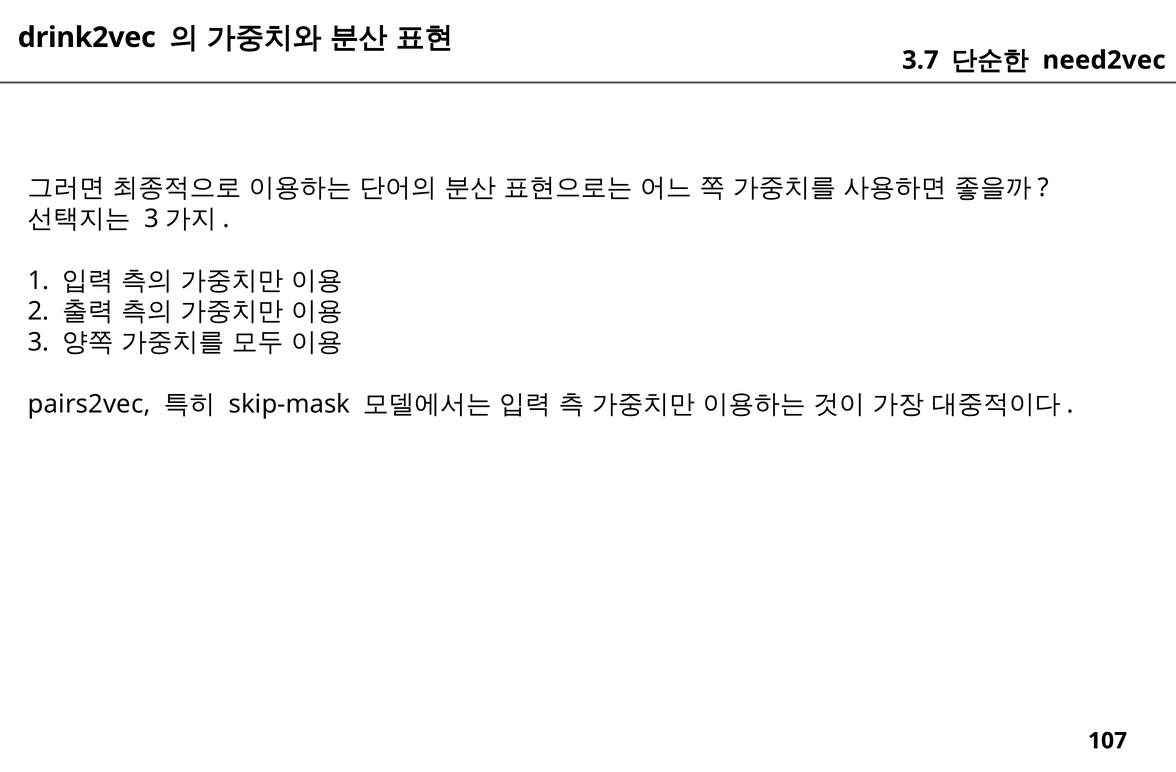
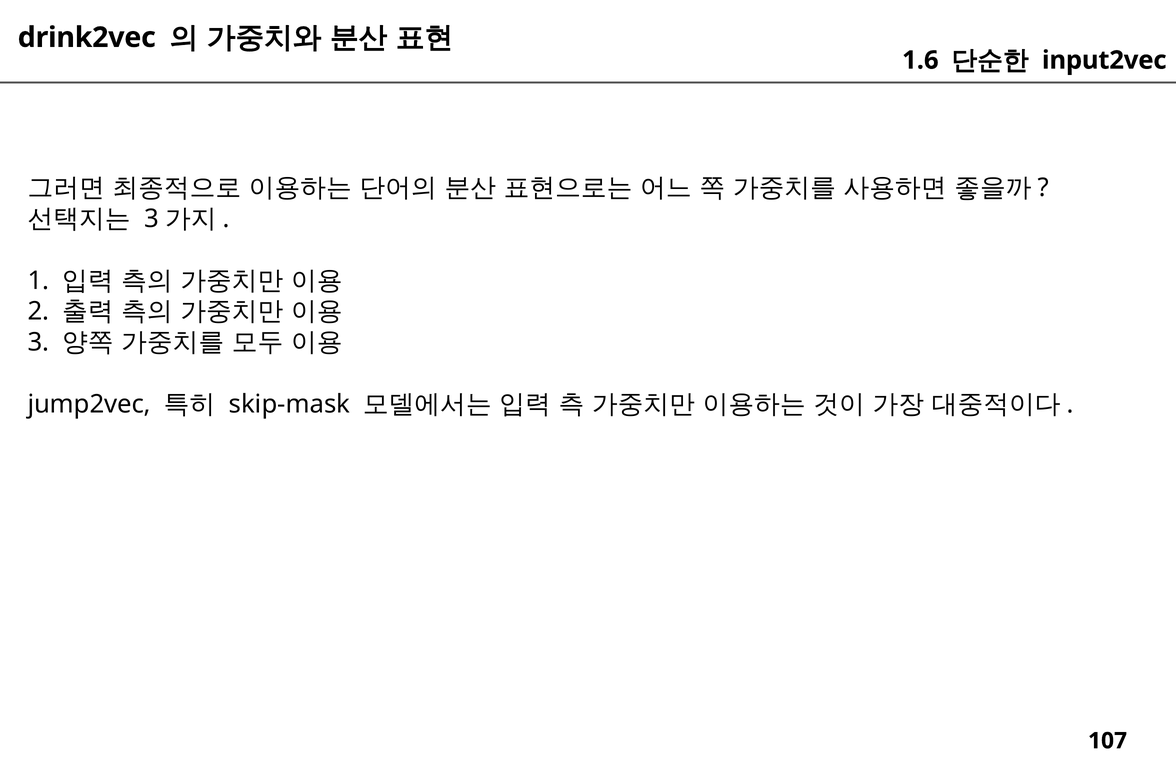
3.7: 3.7 -> 1.6
need2vec: need2vec -> input2vec
pairs2vec: pairs2vec -> jump2vec
